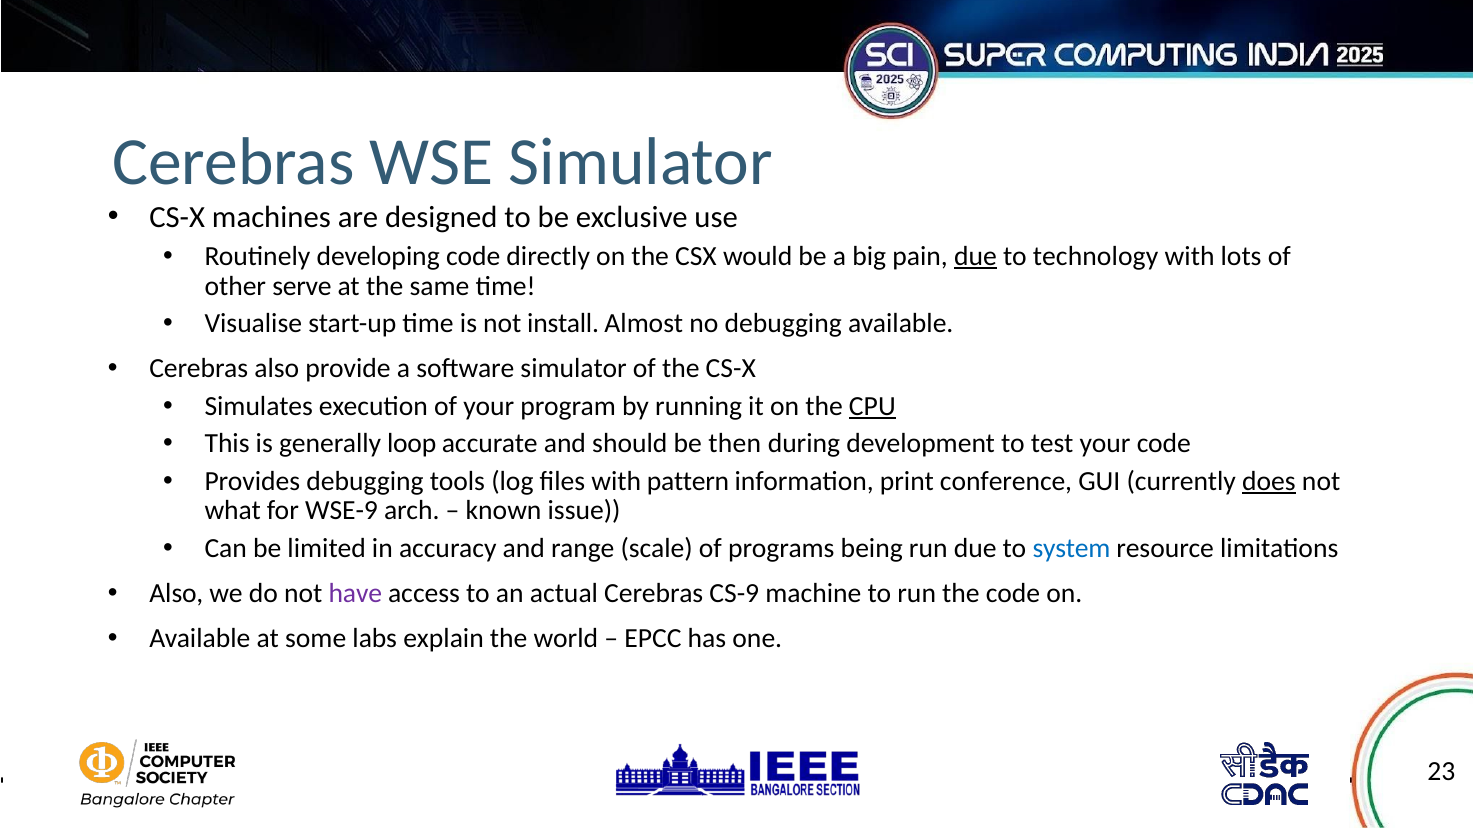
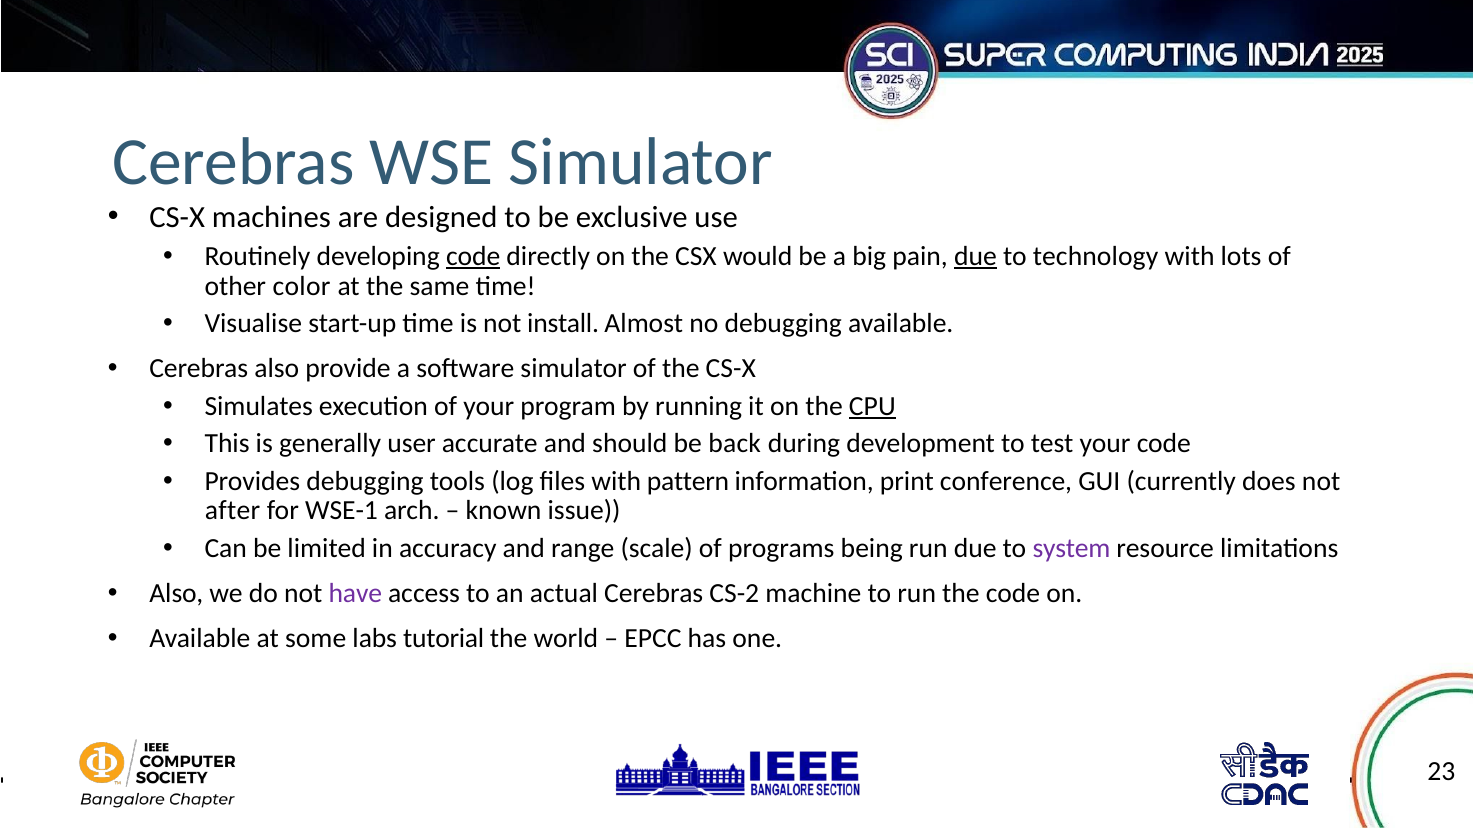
code at (473, 256) underline: none -> present
serve: serve -> color
loop: loop -> user
then: then -> back
does underline: present -> none
what: what -> after
WSE-9: WSE-9 -> WSE-1
system colour: blue -> purple
CS-9: CS-9 -> CS-2
explain: explain -> tutorial
